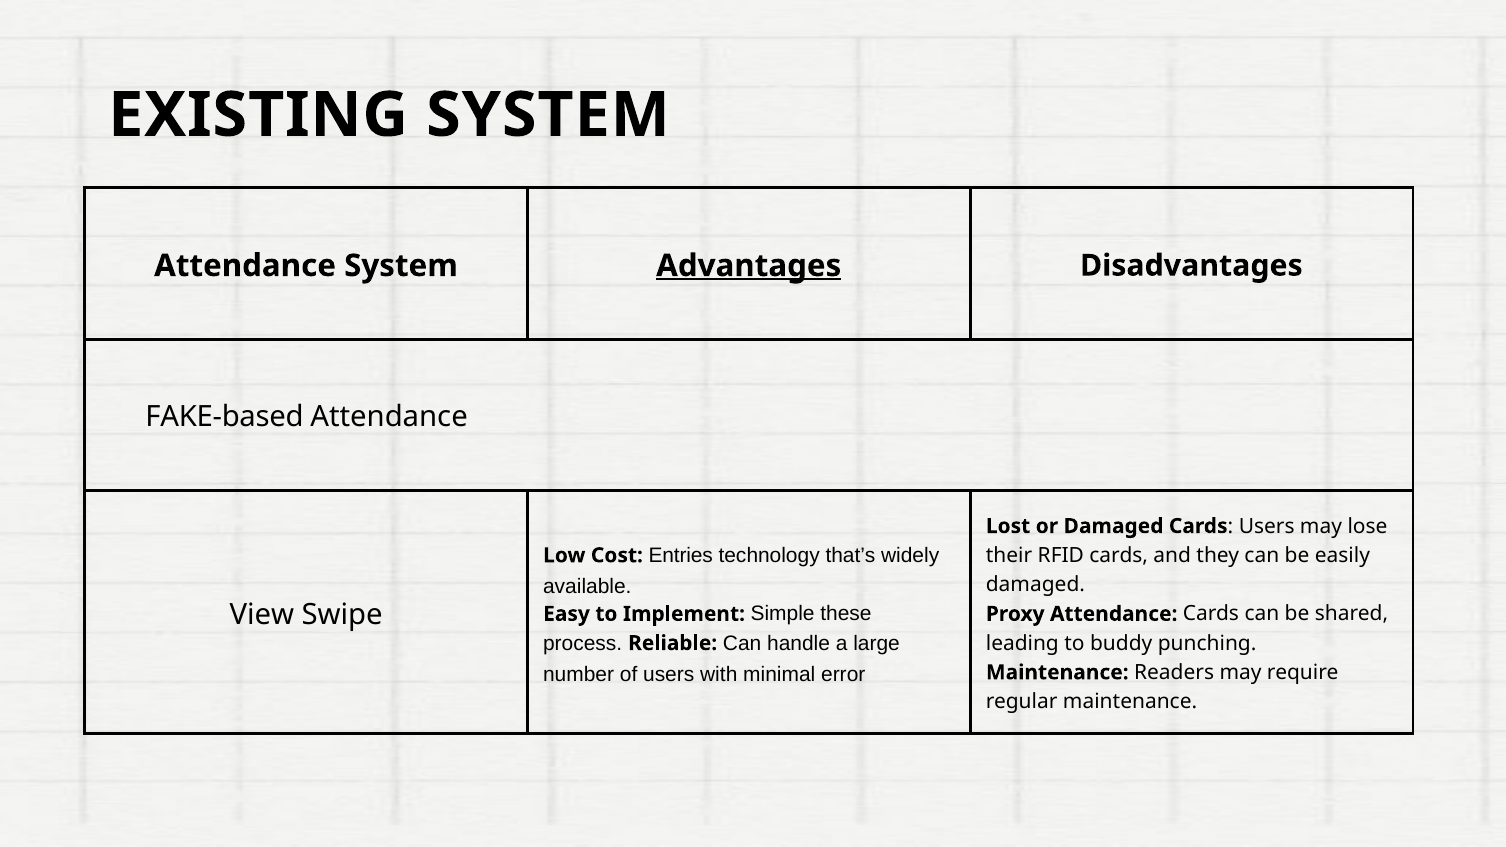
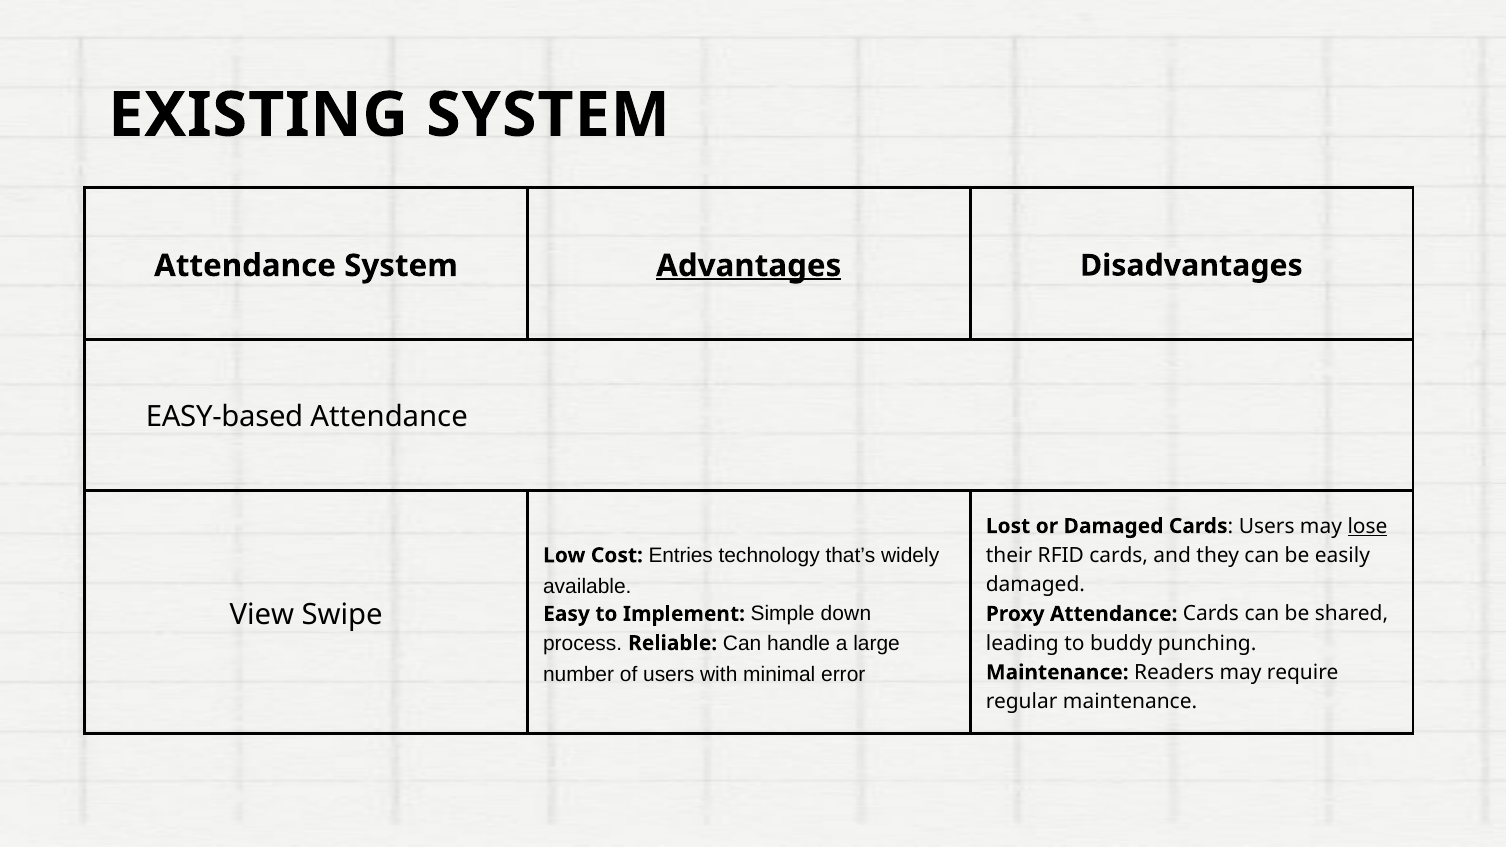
FAKE-based: FAKE-based -> EASY-based
lose underline: none -> present
these: these -> down
